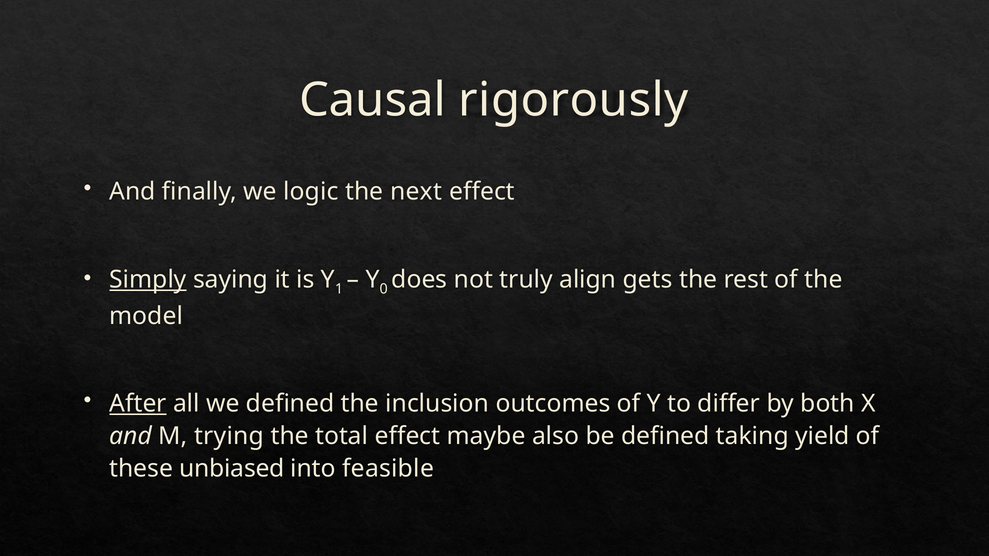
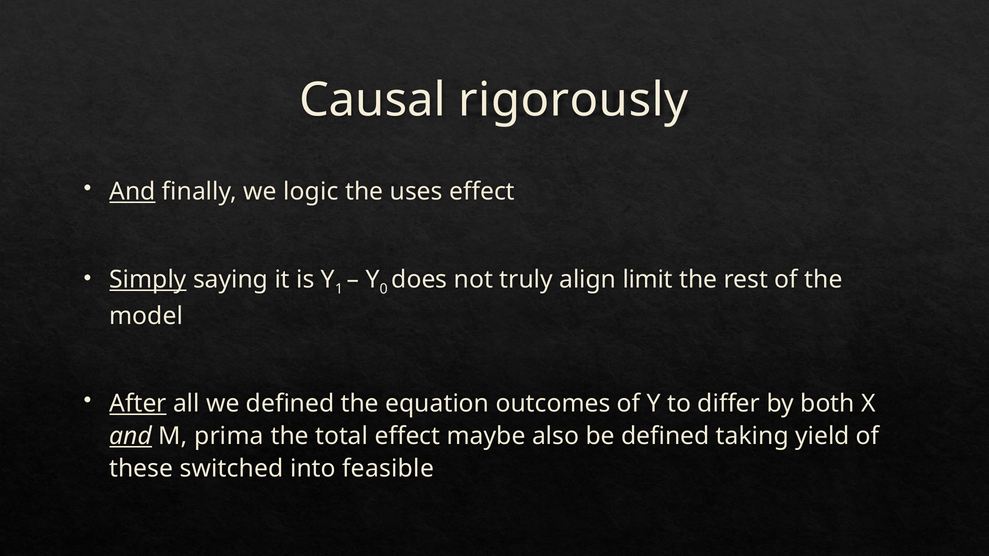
And at (132, 192) underline: none -> present
next: next -> uses
gets: gets -> limit
inclusion: inclusion -> equation
and at (131, 436) underline: none -> present
trying: trying -> prima
unbiased: unbiased -> switched
